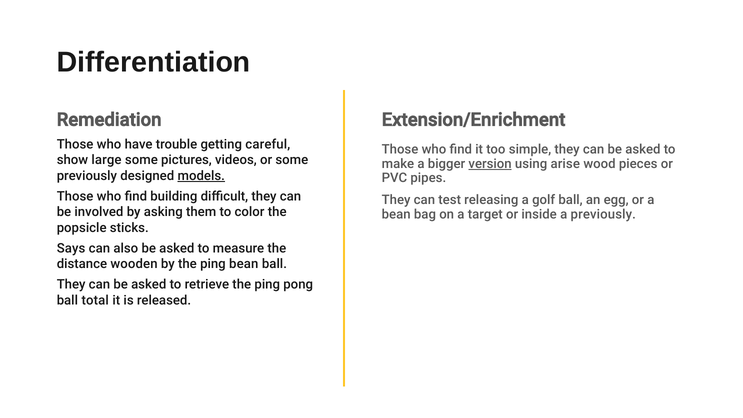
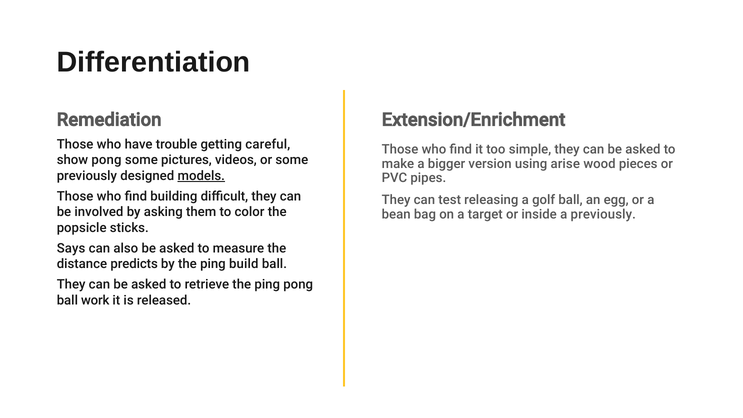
show large: large -> pong
version underline: present -> none
wooden: wooden -> predicts
ping bean: bean -> build
total: total -> work
